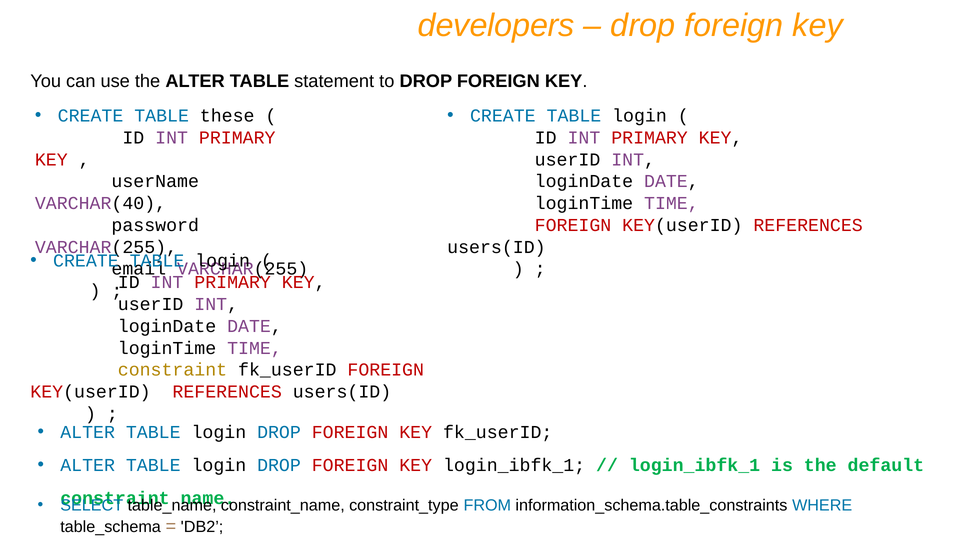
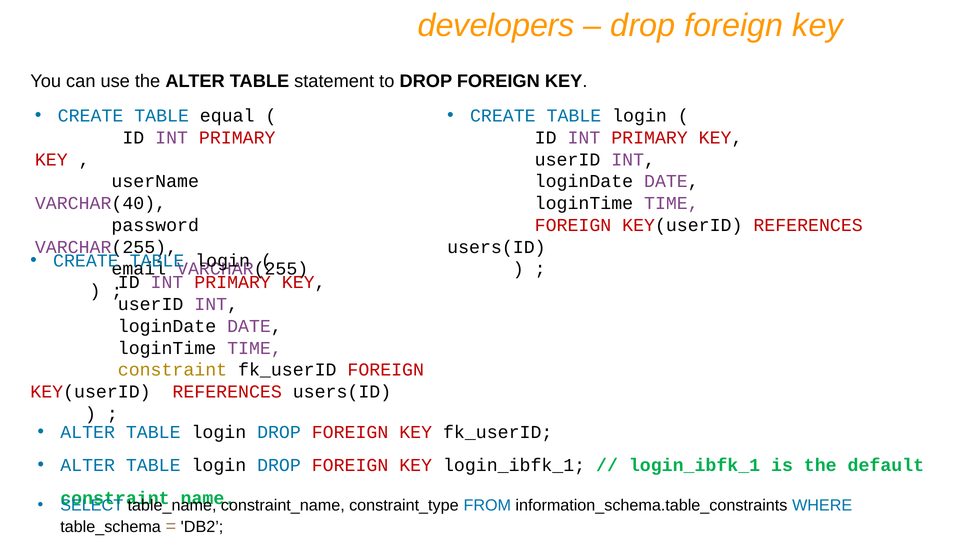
these: these -> equal
